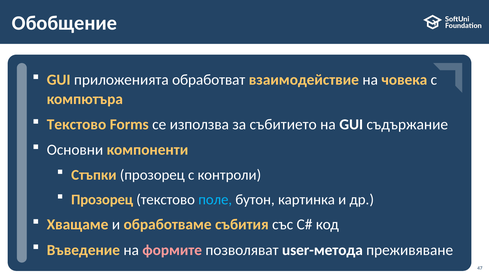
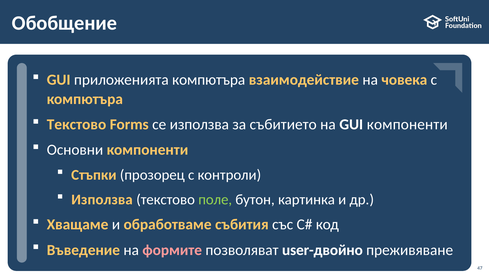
приложенията обработват: обработват -> компютъра
GUI съдържание: съдържание -> компоненти
Прозорец at (102, 200): Прозорец -> Използва
поле colour: light blue -> light green
user-метода: user-метода -> user-двойно
